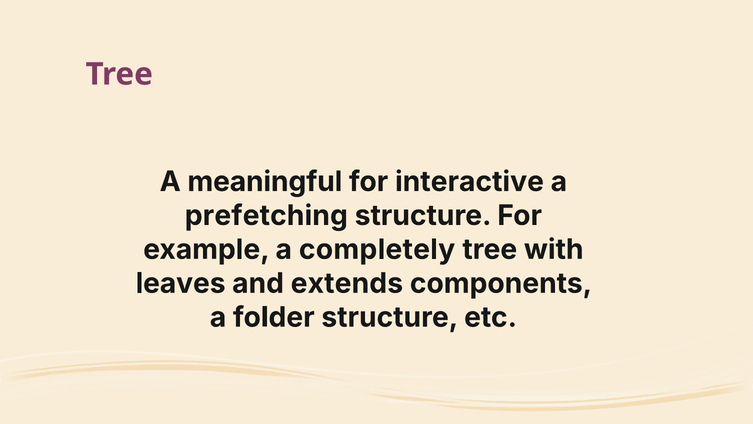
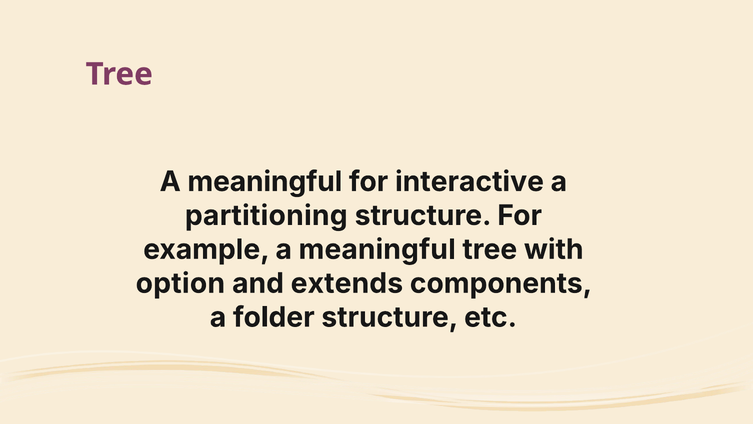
prefetching: prefetching -> partitioning
example a completely: completely -> meaningful
leaves: leaves -> option
